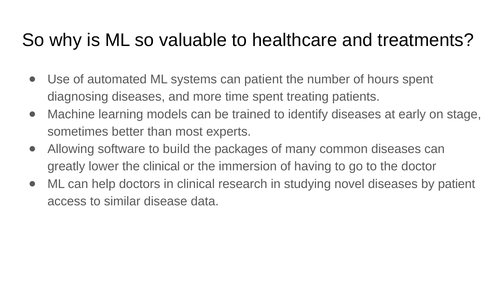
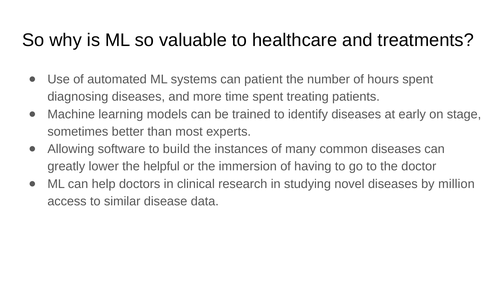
packages: packages -> instances
the clinical: clinical -> helpful
by patient: patient -> million
